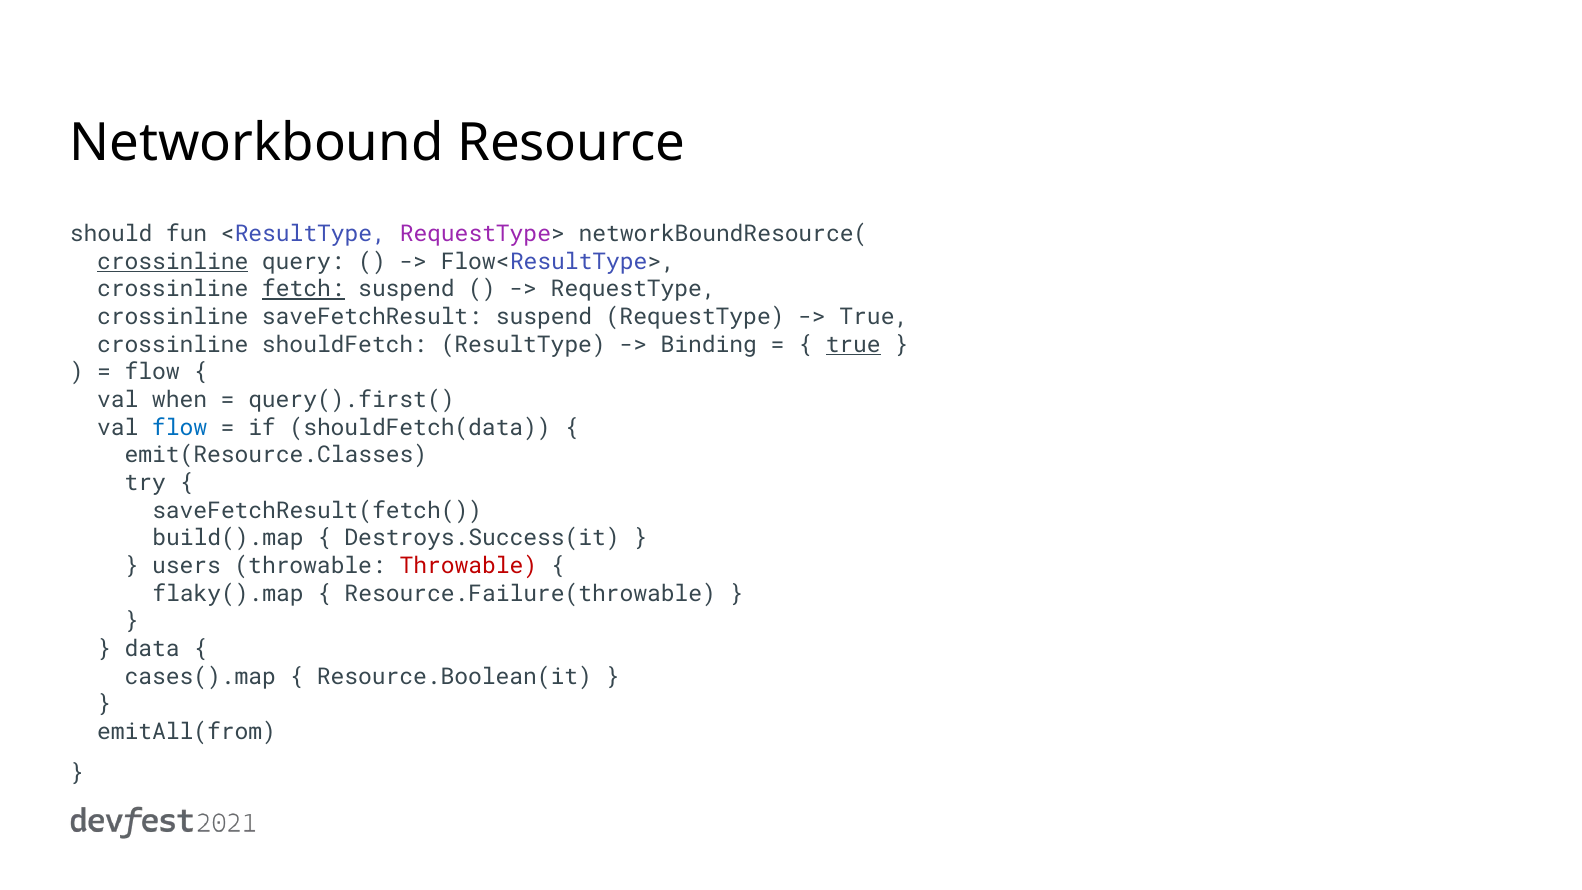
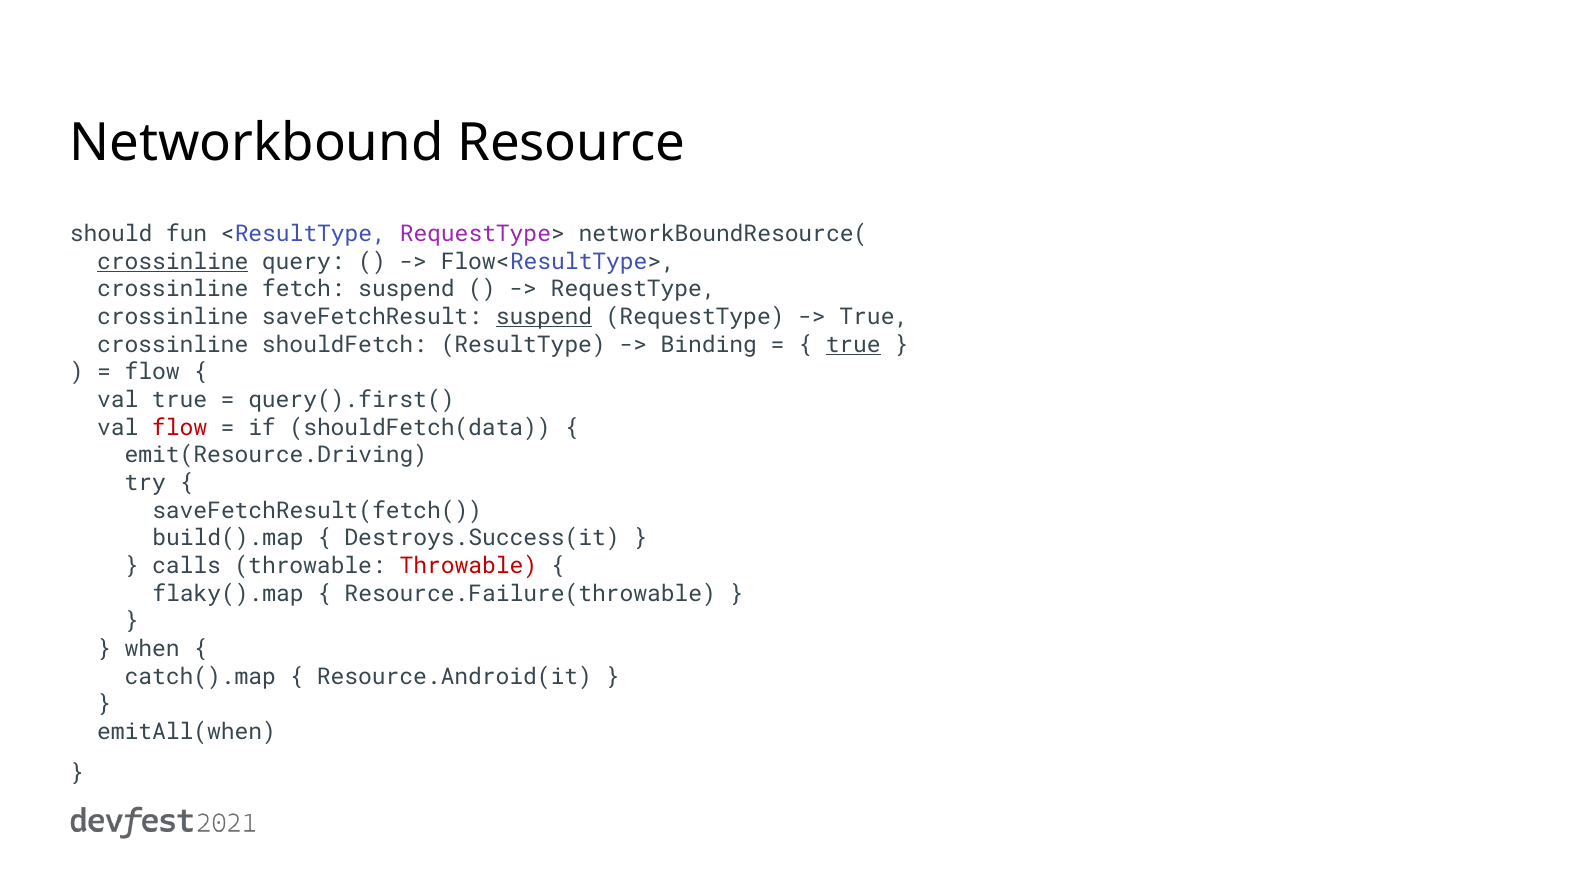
fetch underline: present -> none
suspend at (544, 317) underline: none -> present
val when: when -> true
flow at (180, 427) colour: blue -> red
emit(Resource.Classes: emit(Resource.Classes -> emit(Resource.Driving
users: users -> calls
data: data -> when
cases().map: cases().map -> catch().map
Resource.Boolean(it: Resource.Boolean(it -> Resource.Android(it
emitAll(from: emitAll(from -> emitAll(when
